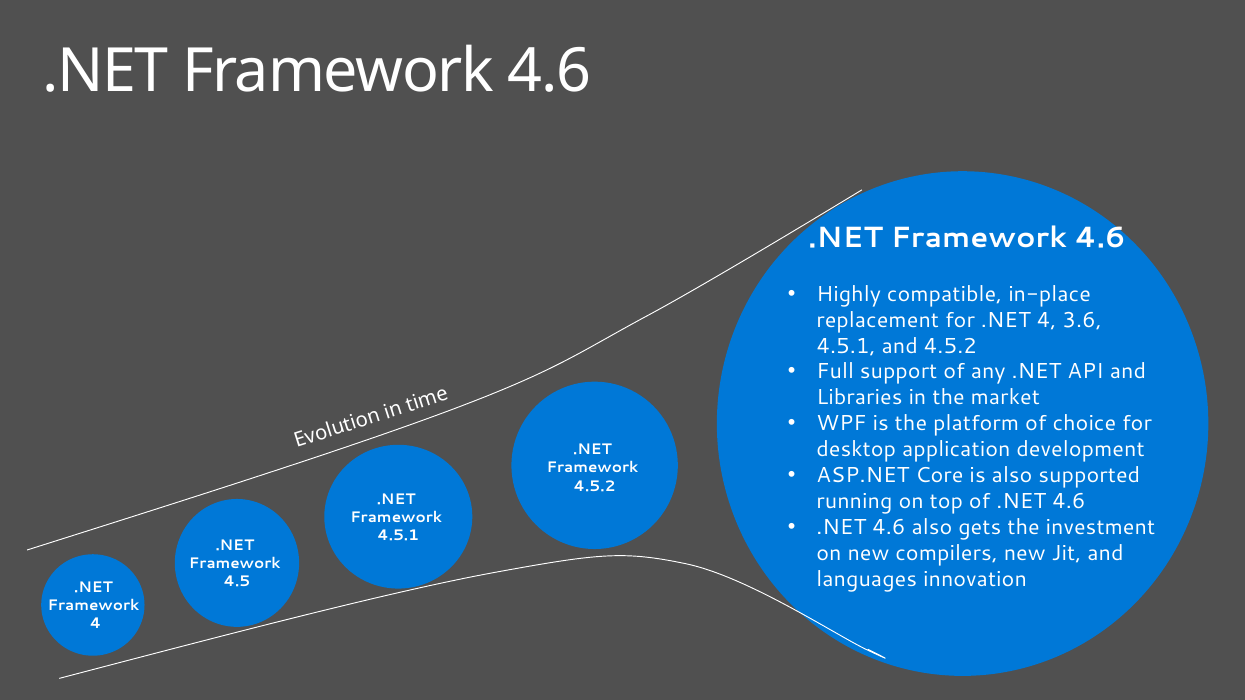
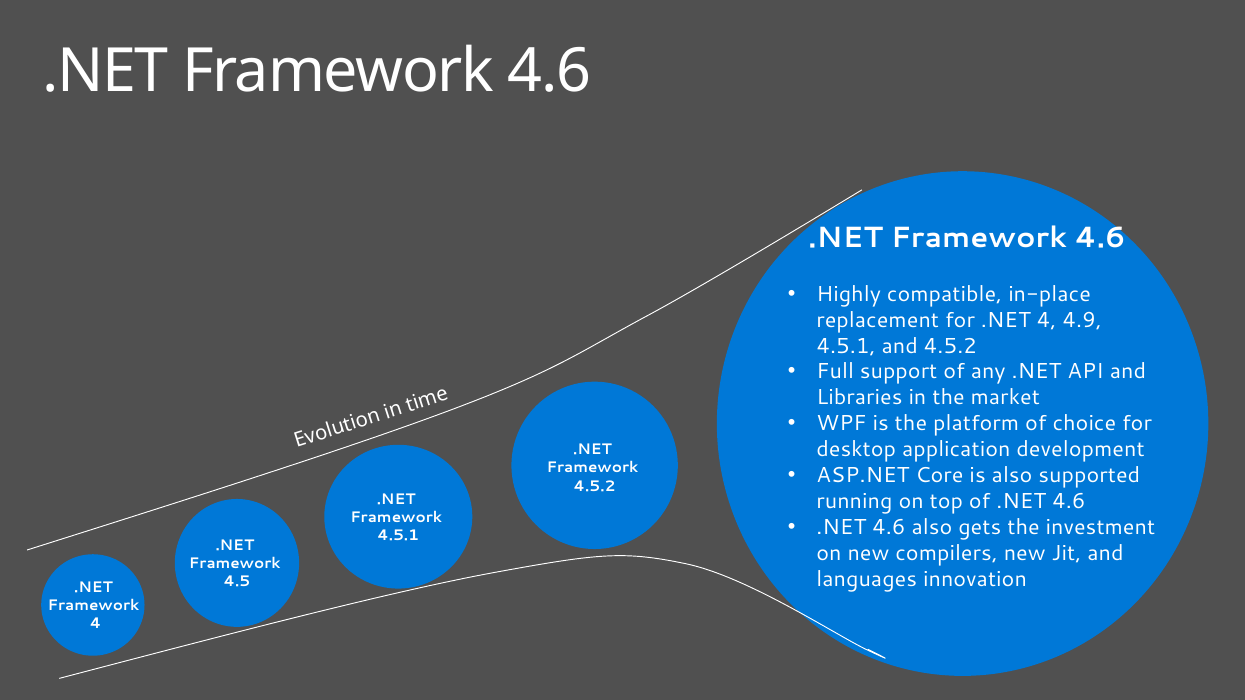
3.6: 3.6 -> 4.9
